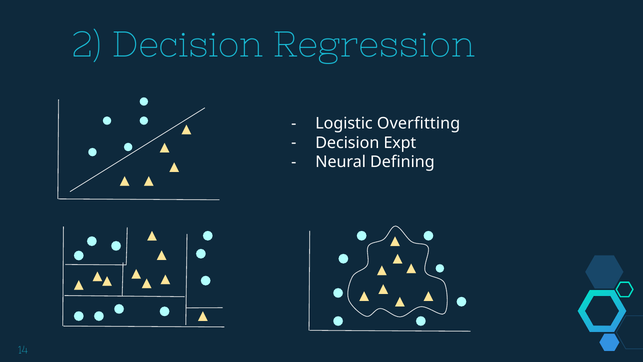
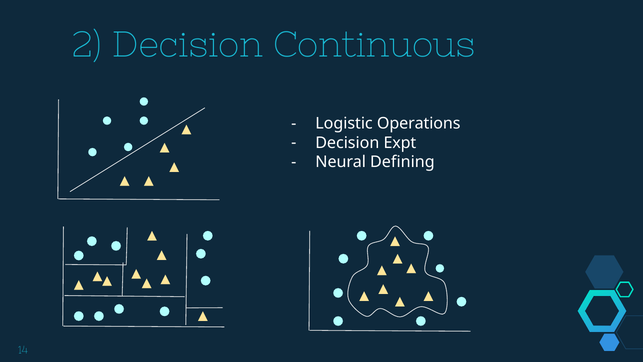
Regression: Regression -> Continuous
Overfitting: Overfitting -> Operations
